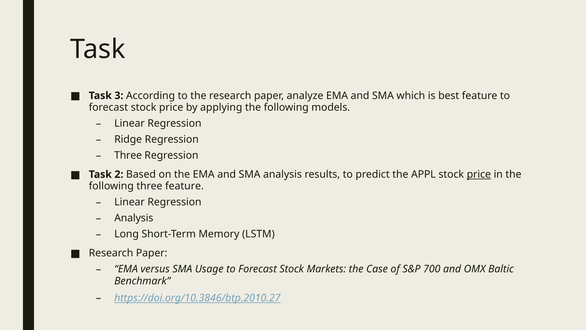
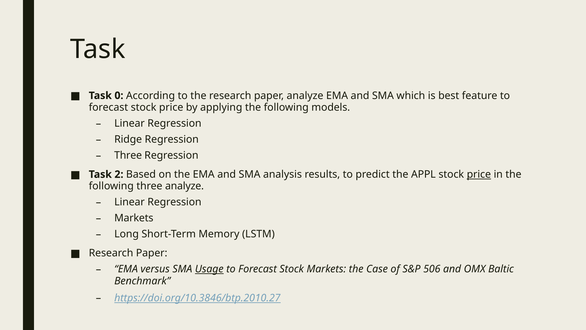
3: 3 -> 0
three feature: feature -> analyze
Analysis at (134, 218): Analysis -> Markets
Usage underline: none -> present
700: 700 -> 506
